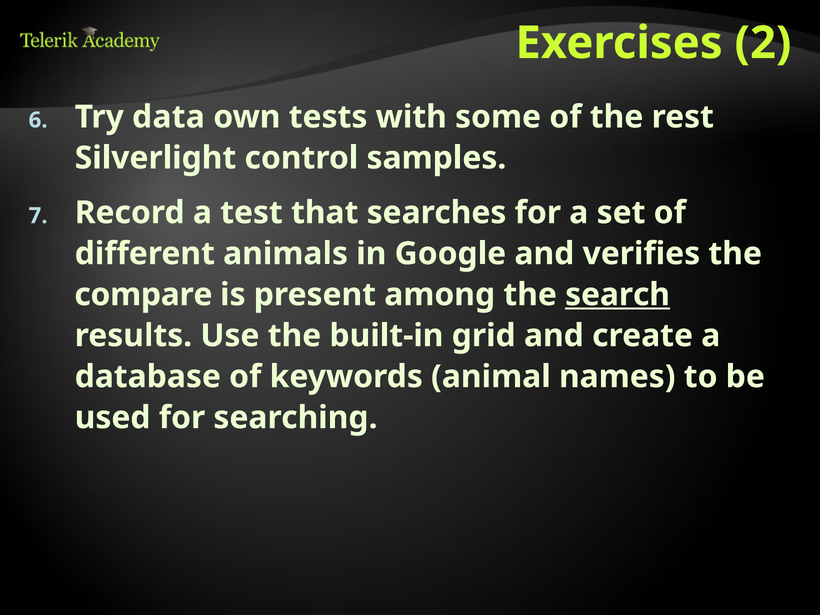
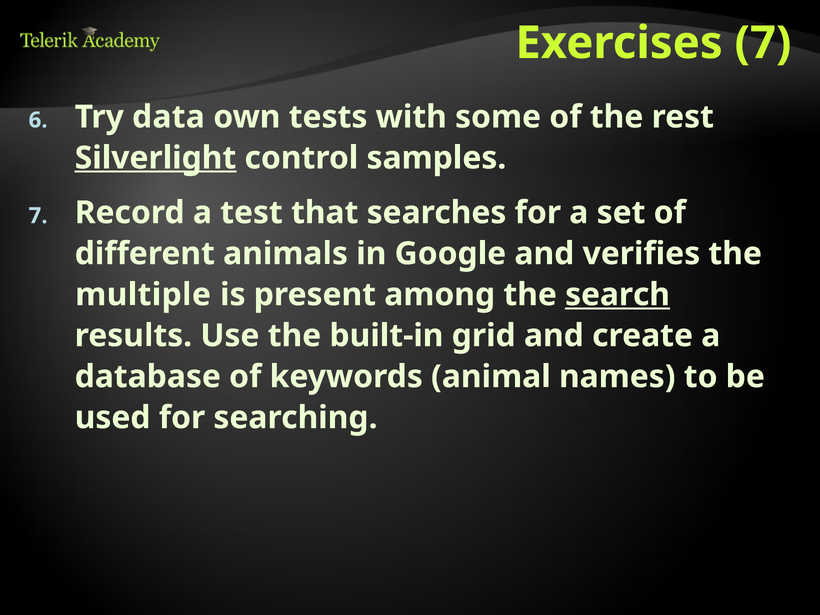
Exercises 2: 2 -> 7
Silverlight underline: none -> present
compare: compare -> multiple
